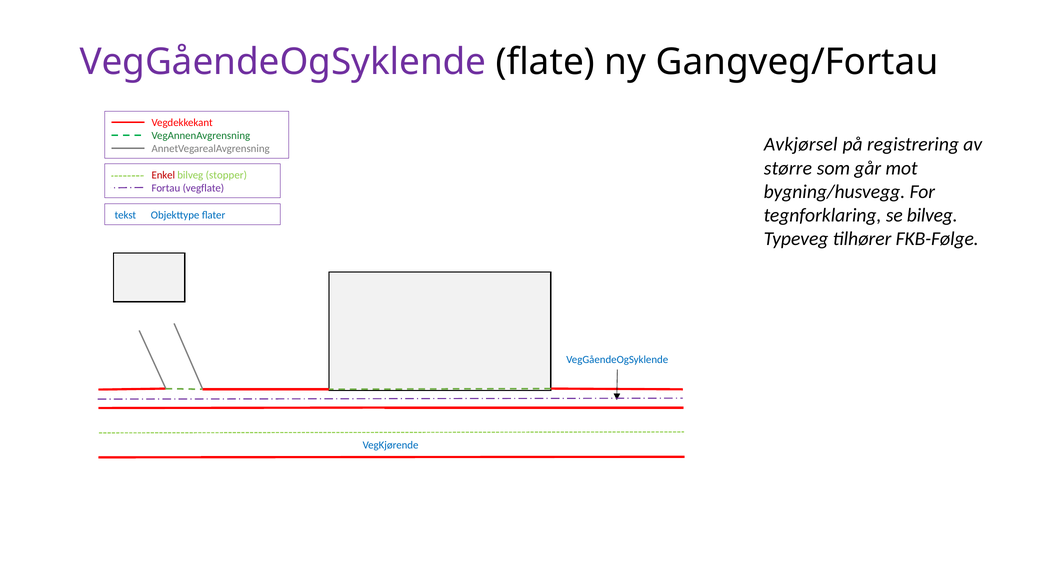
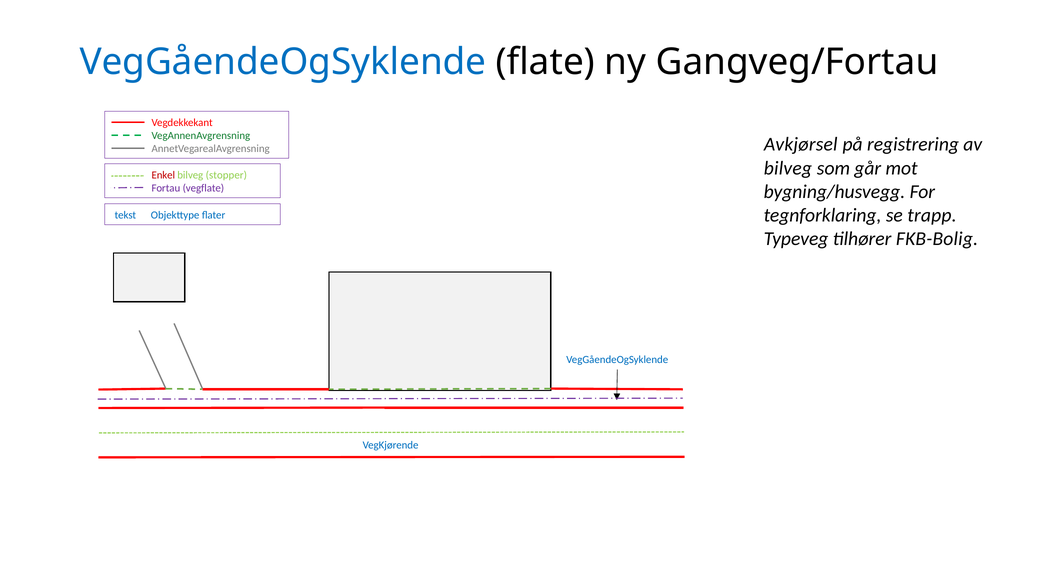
VegGåendeOgSyklende at (283, 62) colour: purple -> blue
større at (788, 168): større -> bilveg
se bilveg: bilveg -> trapp
FKB-Følge: FKB-Følge -> FKB-Bolig
